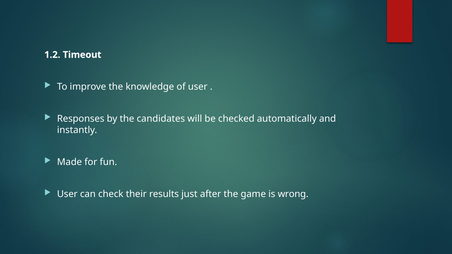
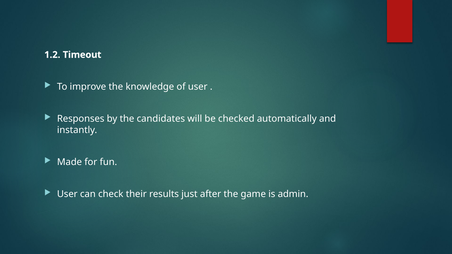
wrong: wrong -> admin
